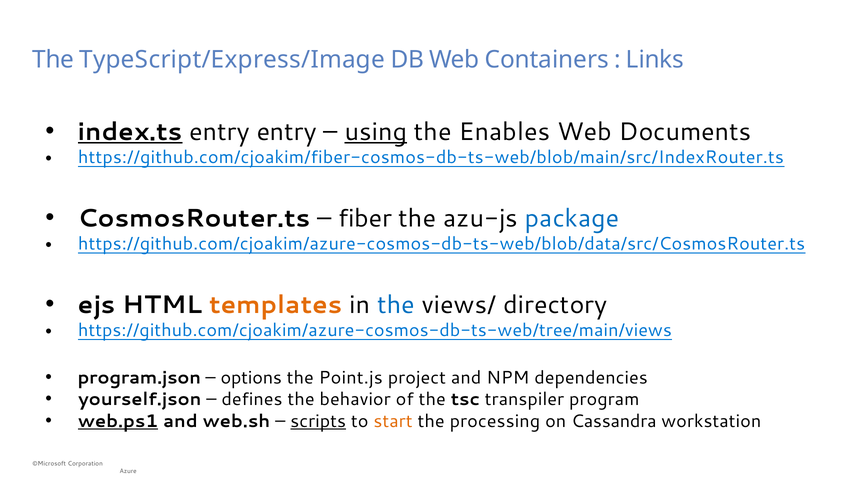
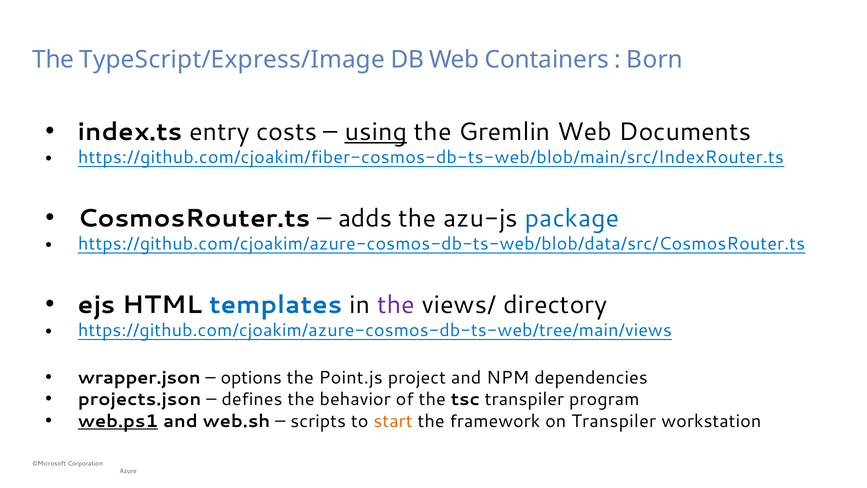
Links: Links -> Born
index.ts underline: present -> none
entry entry: entry -> costs
Enables: Enables -> Gremlin
fiber: fiber -> adds
templates colour: orange -> blue
the at (396, 305) colour: blue -> purple
program.json: program.json -> wrapper.json
yourself.json: yourself.json -> projects.json
scripts underline: present -> none
processing: processing -> framework
on Cassandra: Cassandra -> Transpiler
